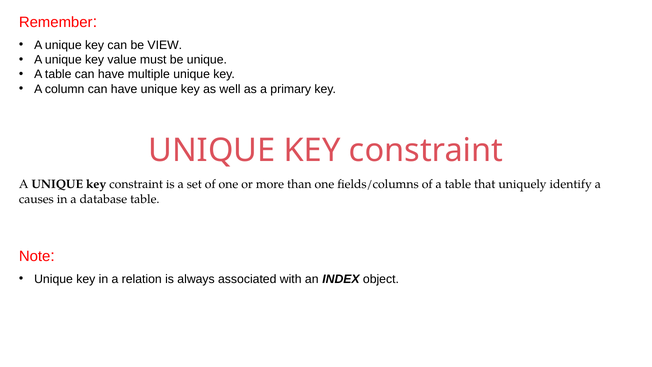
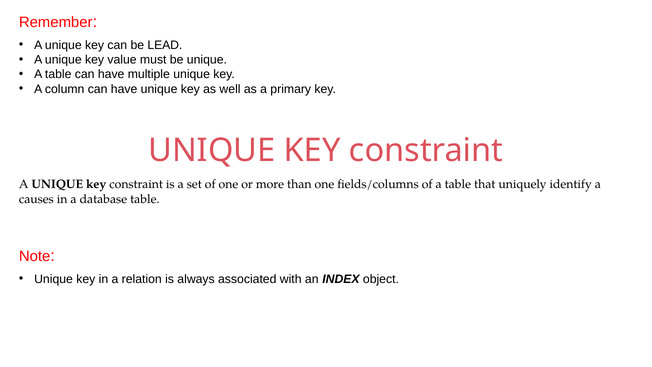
VIEW: VIEW -> LEAD
